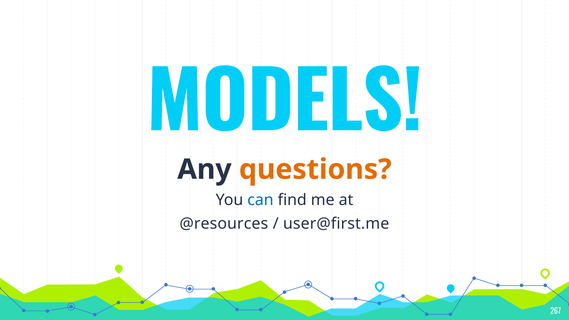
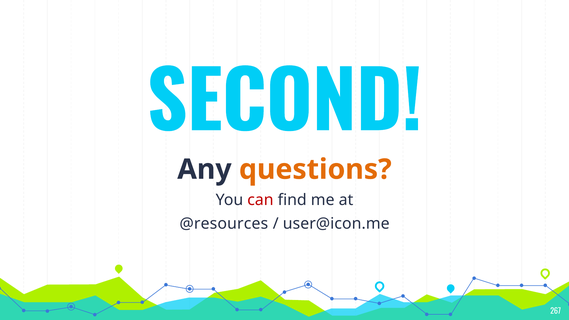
MODELS: MODELS -> SECOND
can colour: blue -> red
user@first.me: user@first.me -> user@icon.me
